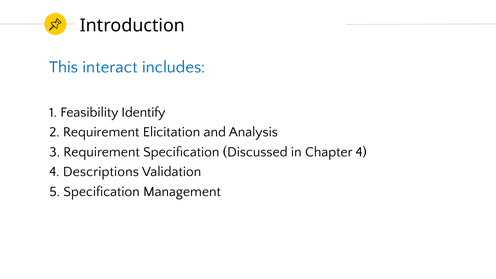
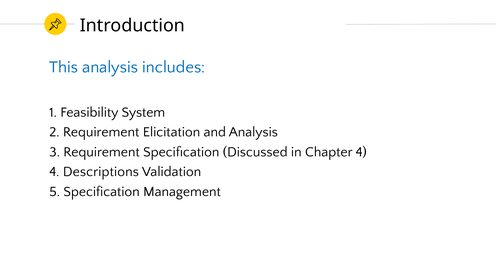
This interact: interact -> analysis
Identify: Identify -> System
